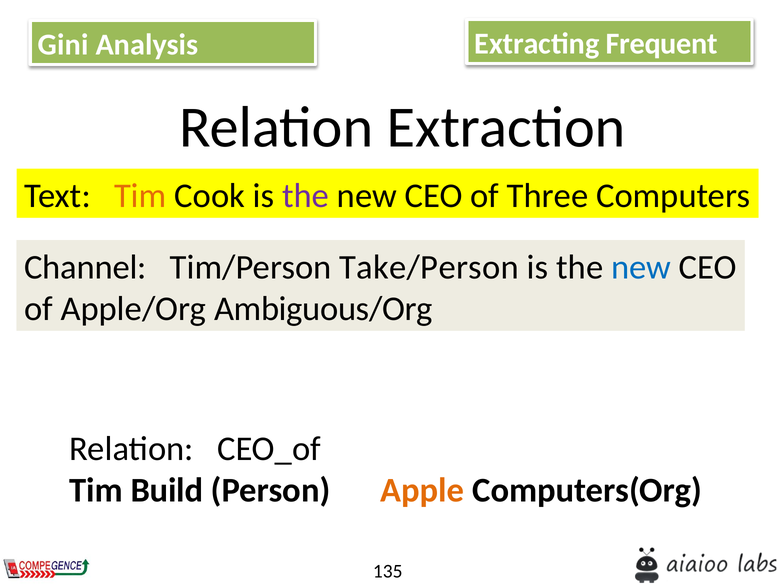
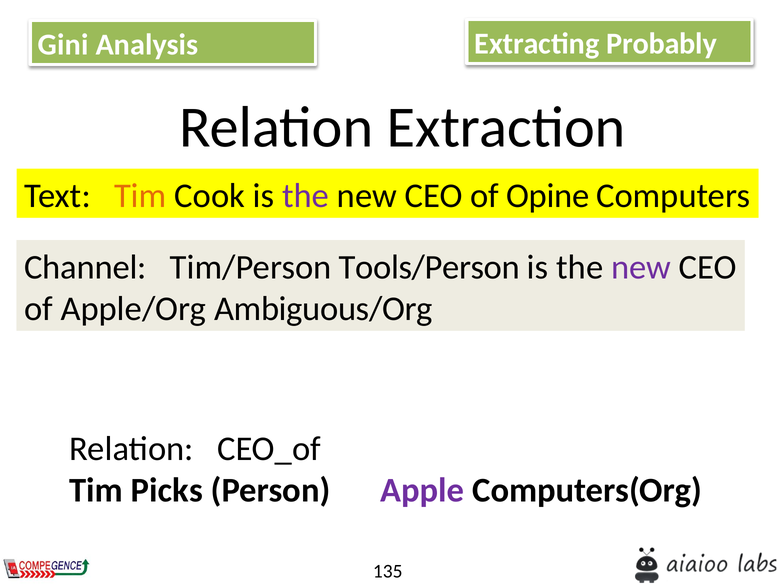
Frequent: Frequent -> Probably
Three: Three -> Opine
Take/Person: Take/Person -> Tools/Person
new at (641, 267) colour: blue -> purple
Build: Build -> Picks
Apple colour: orange -> purple
